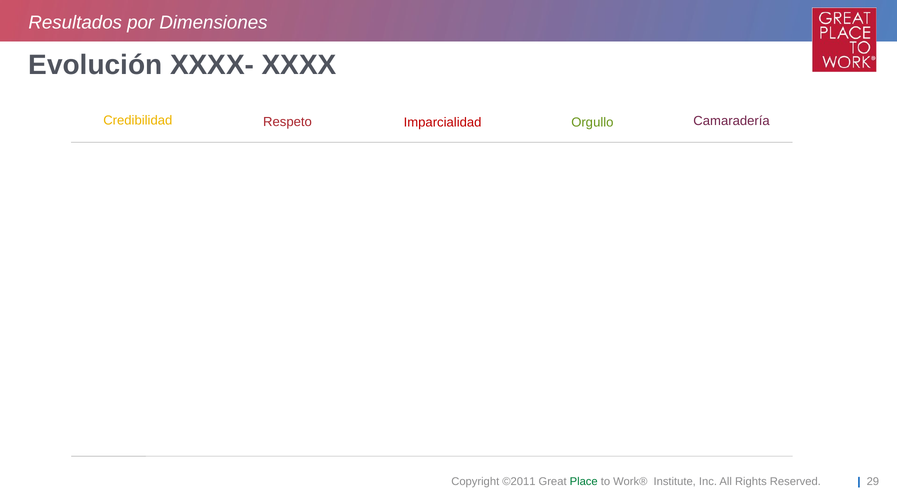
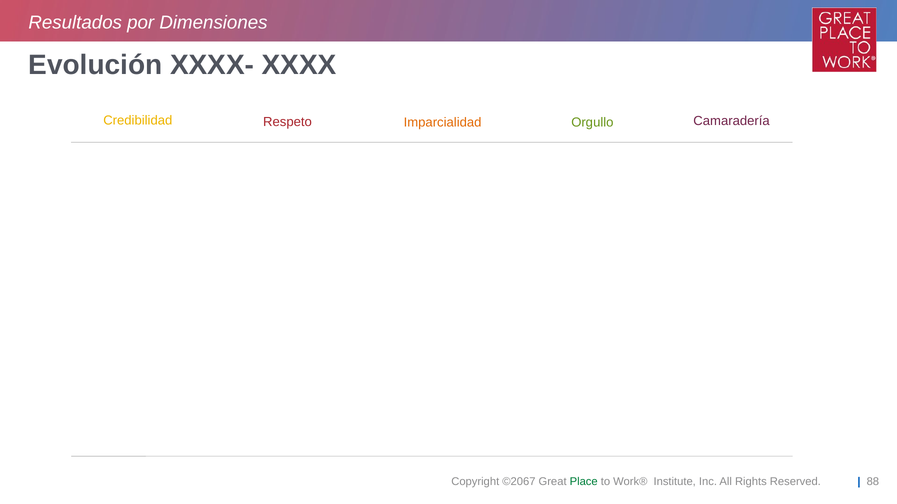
Imparcialidad colour: red -> orange
©2011: ©2011 -> ©2067
29: 29 -> 88
